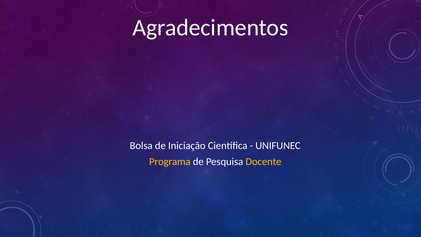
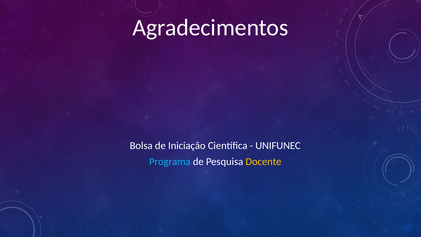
Programa colour: yellow -> light blue
